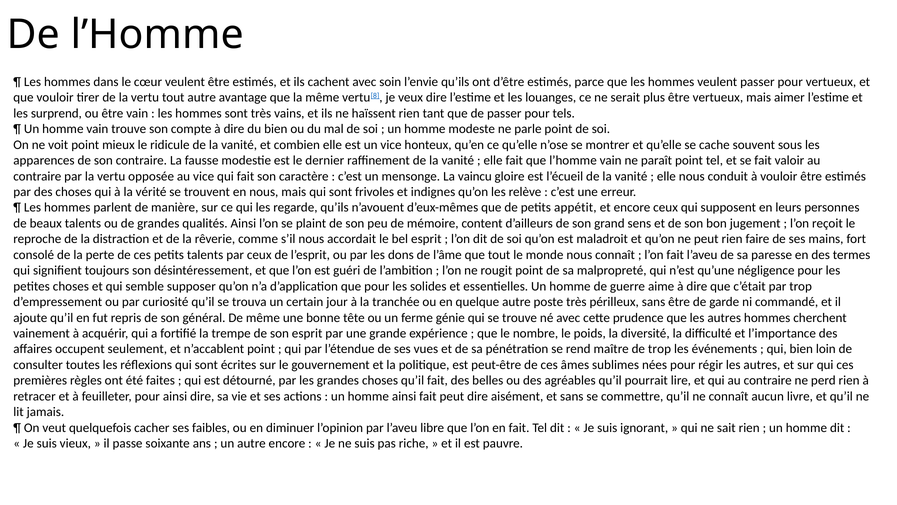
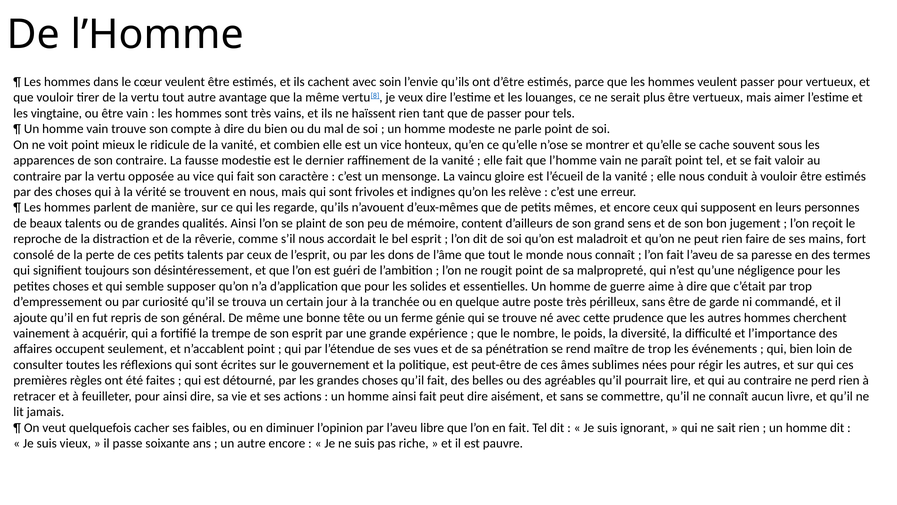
surprend: surprend -> vingtaine
appétit: appétit -> mêmes
